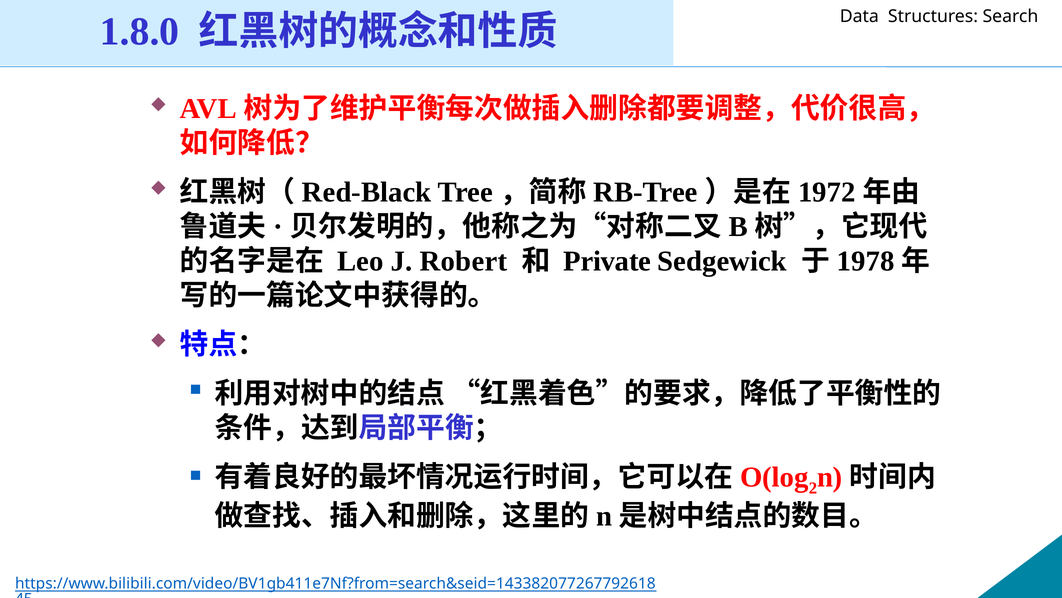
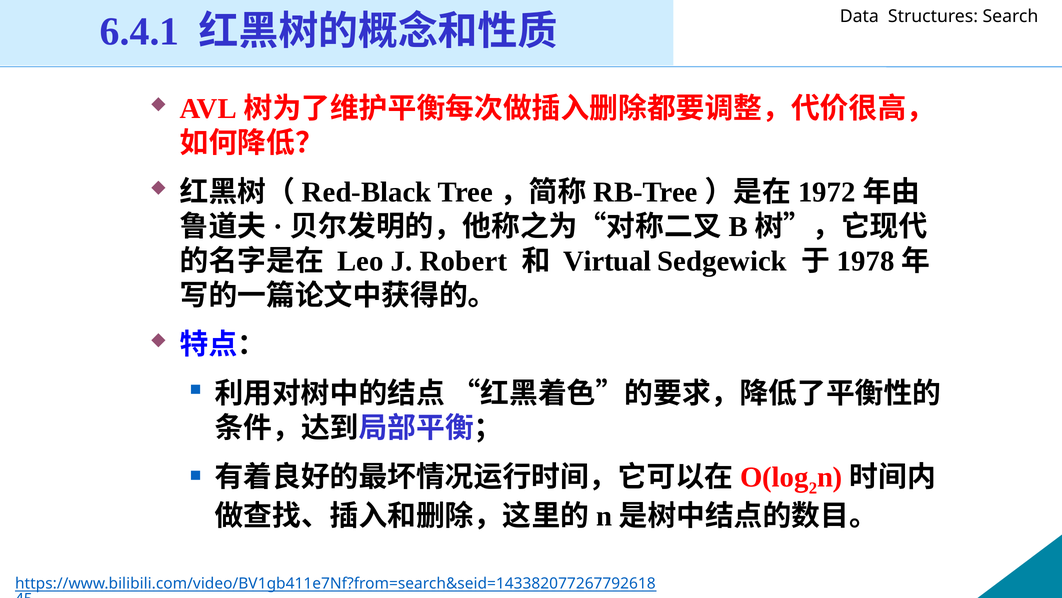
1.8.0: 1.8.0 -> 6.4.1
Private: Private -> Virtual
